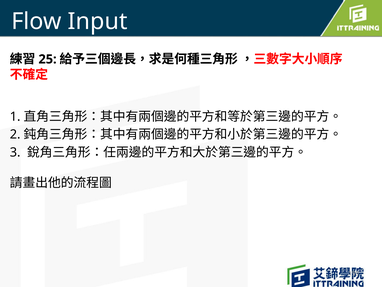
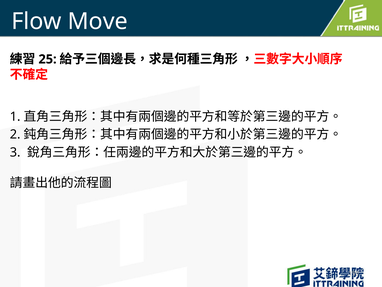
Input: Input -> Move
